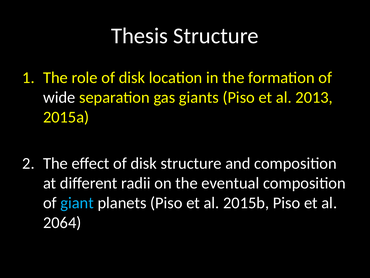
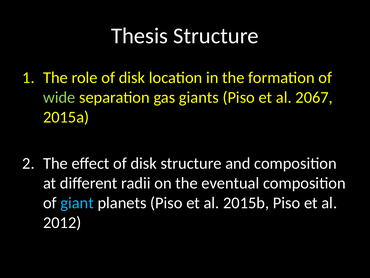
wide colour: white -> light green
2013: 2013 -> 2067
2064: 2064 -> 2012
